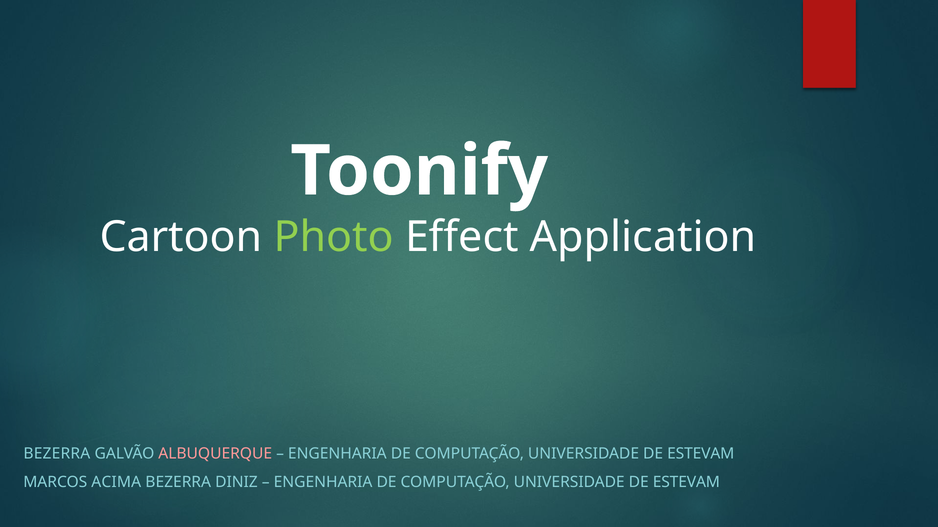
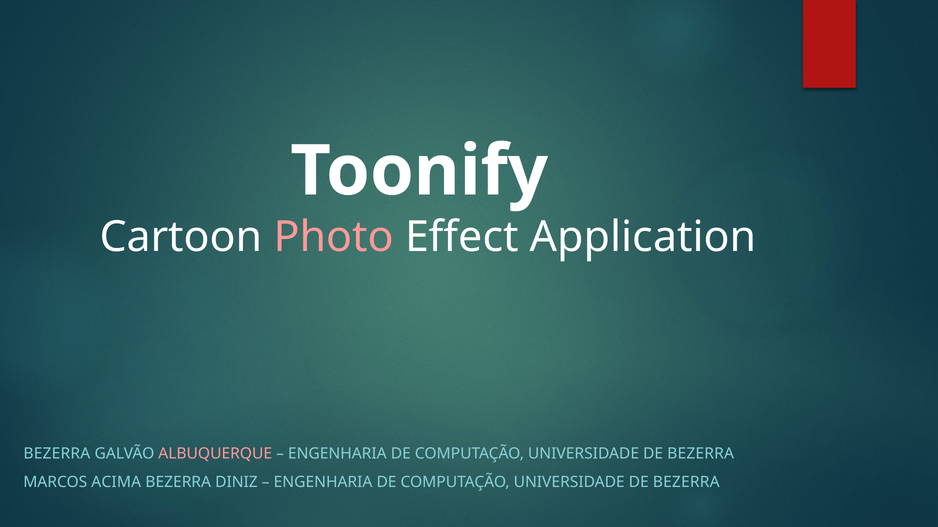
Photo colour: light green -> pink
ESTEVAM at (701, 454): ESTEVAM -> BEZERRA
ESTEVAM at (686, 483): ESTEVAM -> BEZERRA
